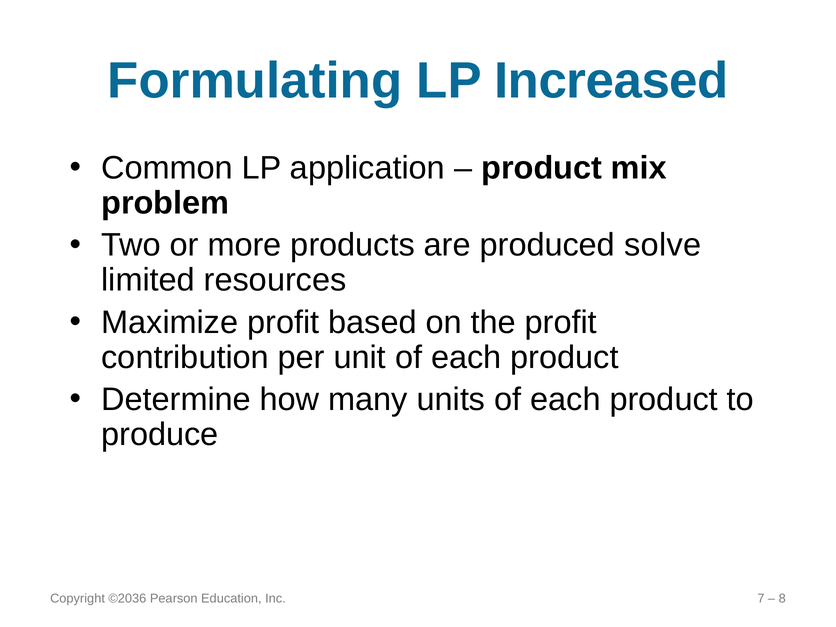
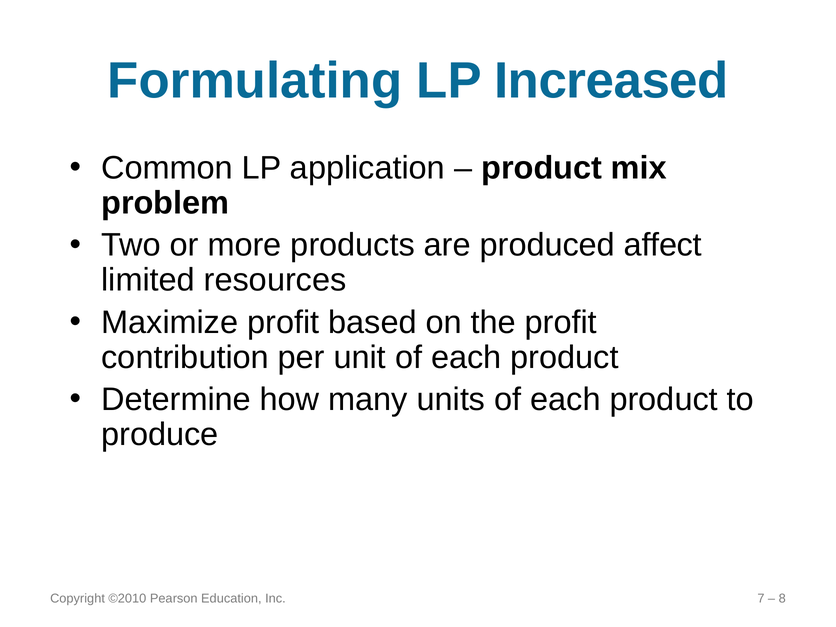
solve: solve -> affect
©2036: ©2036 -> ©2010
